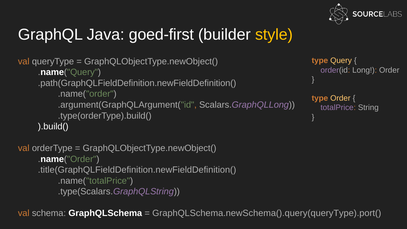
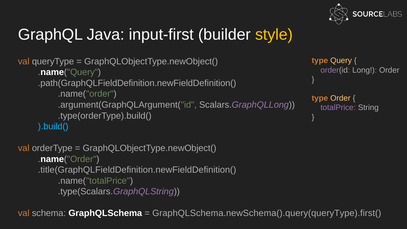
goed-first: goed-first -> input-first
).build( colour: white -> light blue
GraphQLSchema.newSchema().query(queryType).port(: GraphQLSchema.newSchema().query(queryType).port( -> GraphQLSchema.newSchema().query(queryType).first(
